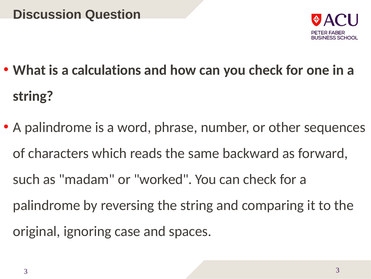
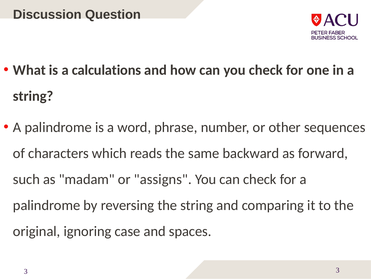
worked: worked -> assigns
